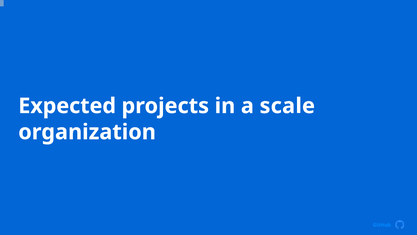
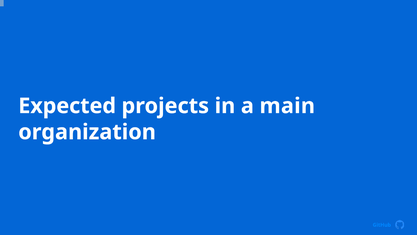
scale: scale -> main
